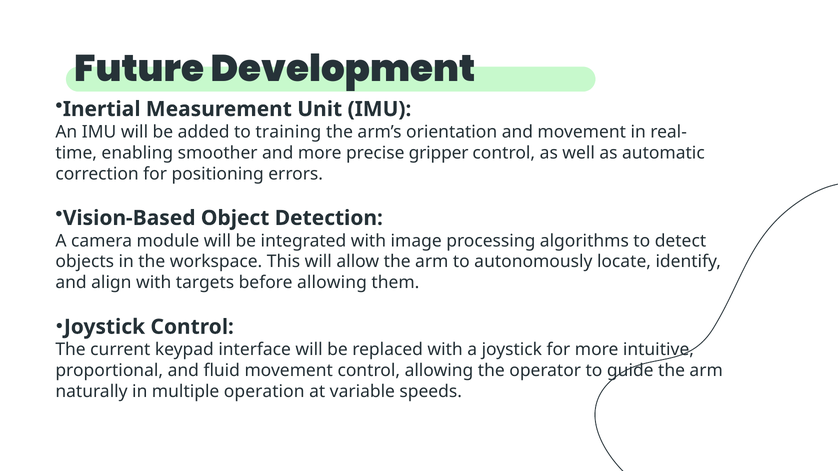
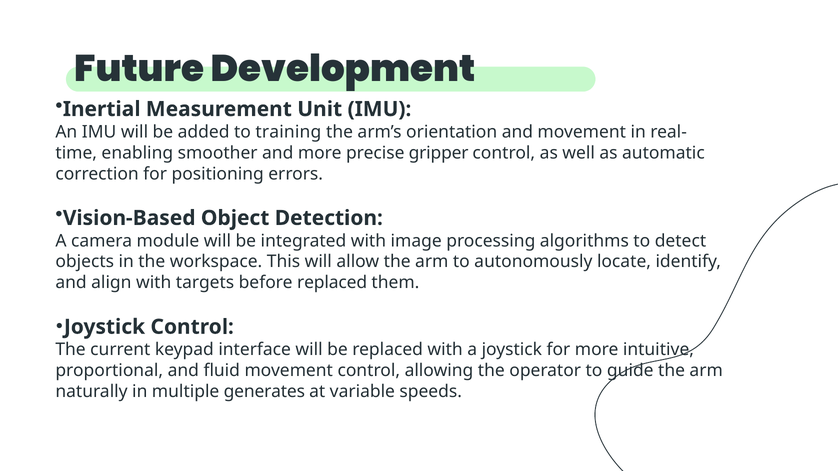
before allowing: allowing -> replaced
operation: operation -> generates
